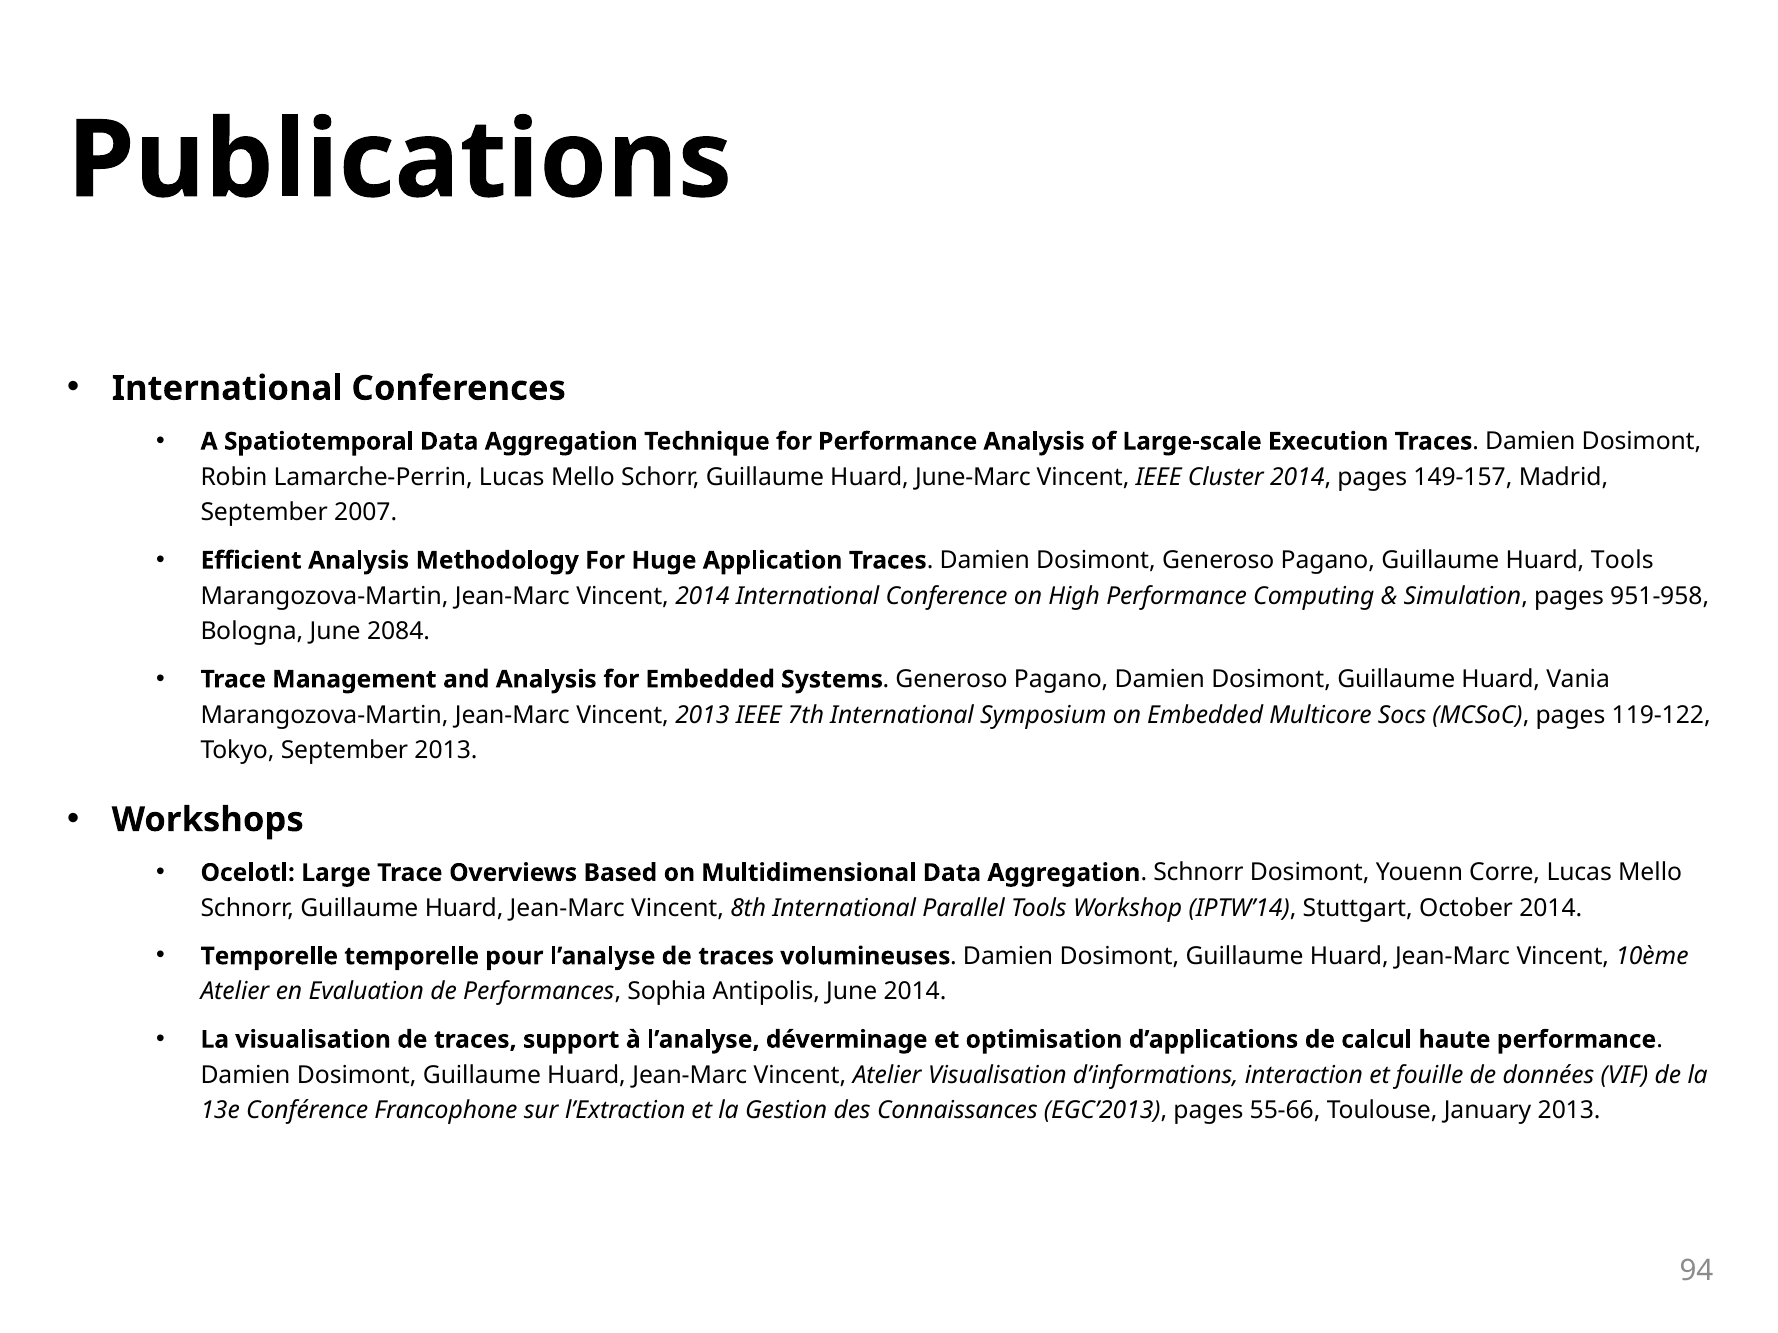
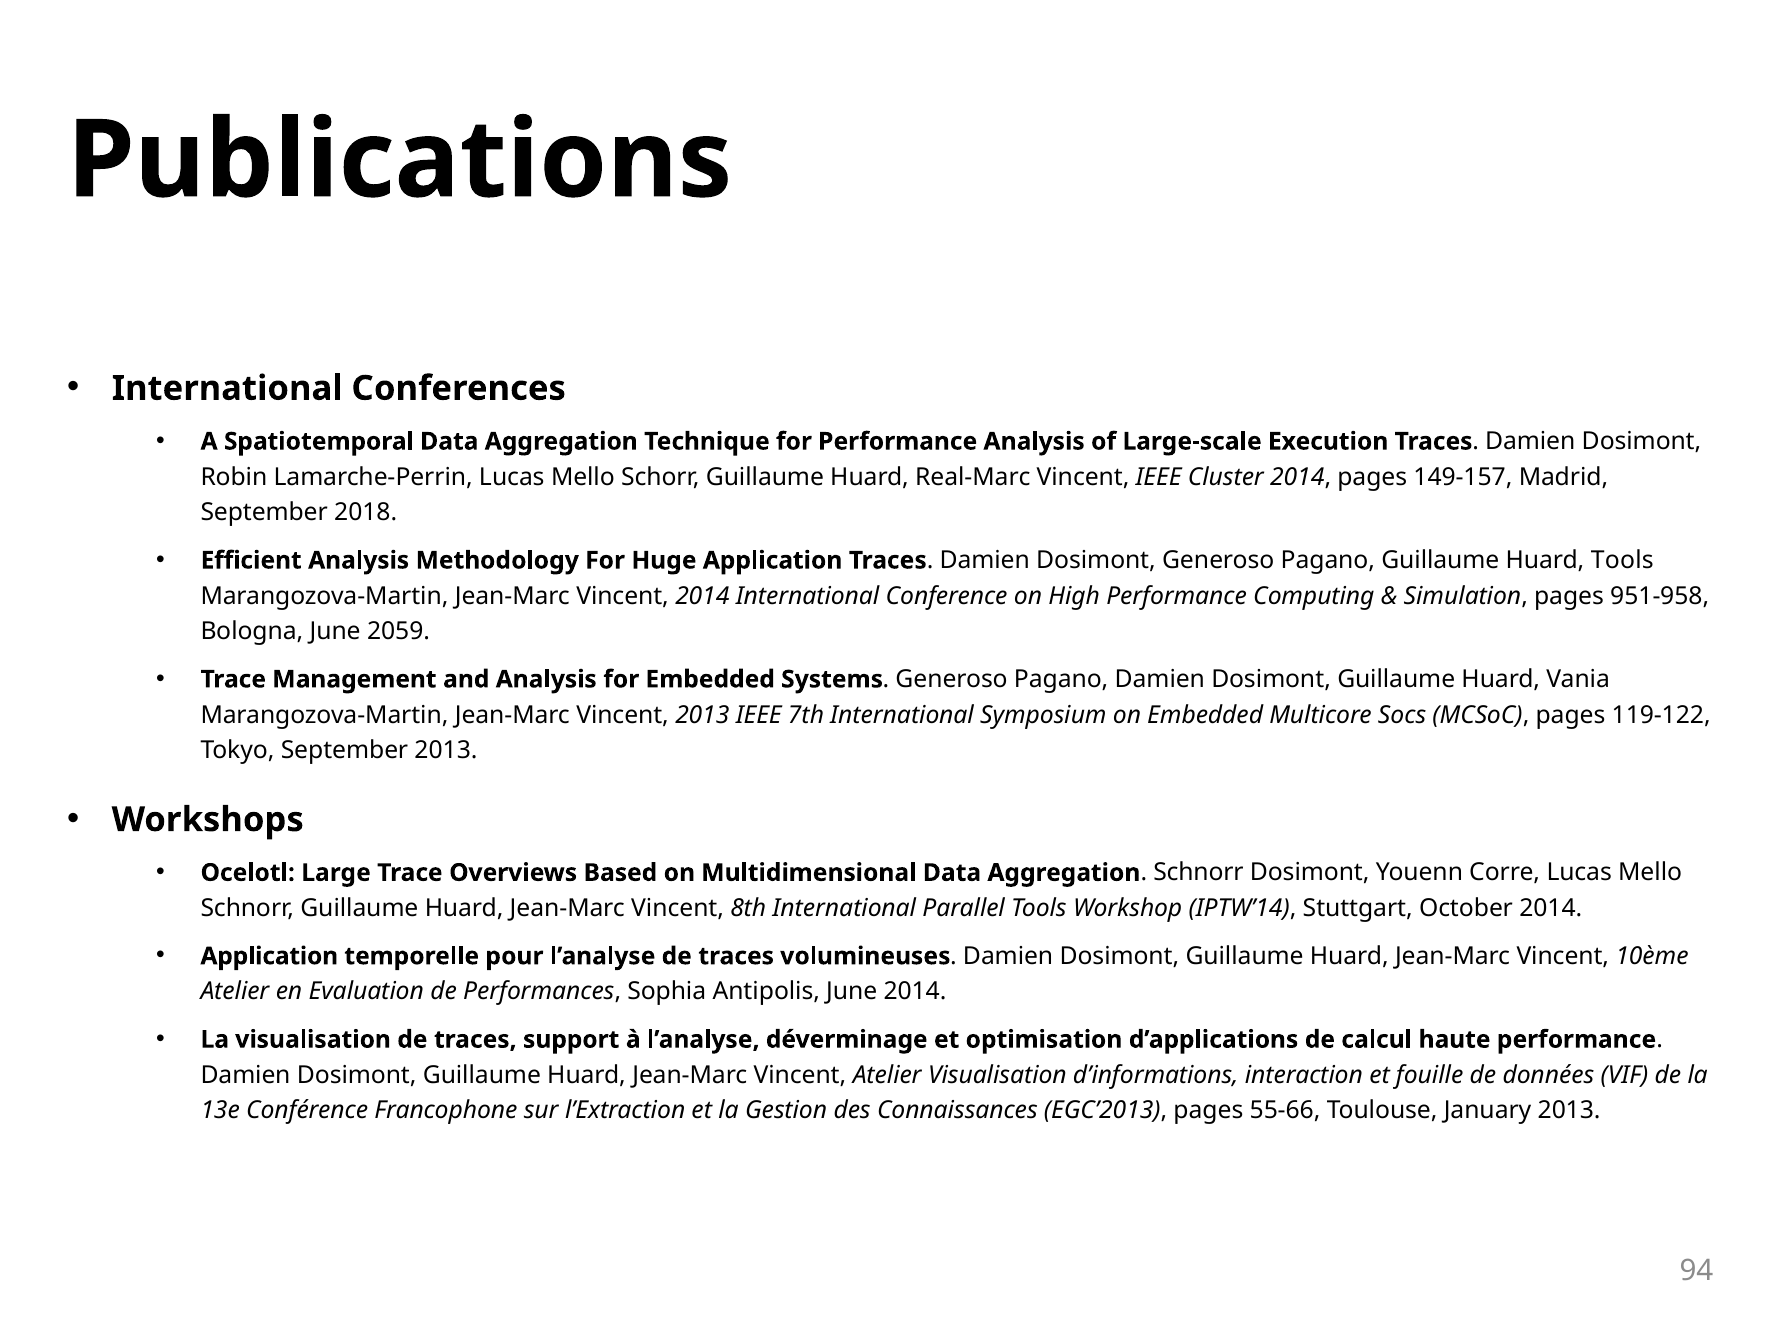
June-Marc: June-Marc -> Real-Marc
2007: 2007 -> 2018
2084: 2084 -> 2059
Temporelle at (269, 957): Temporelle -> Application
